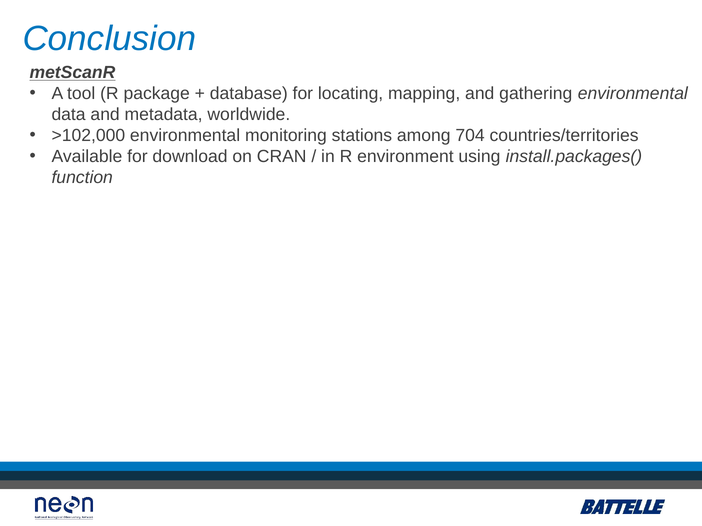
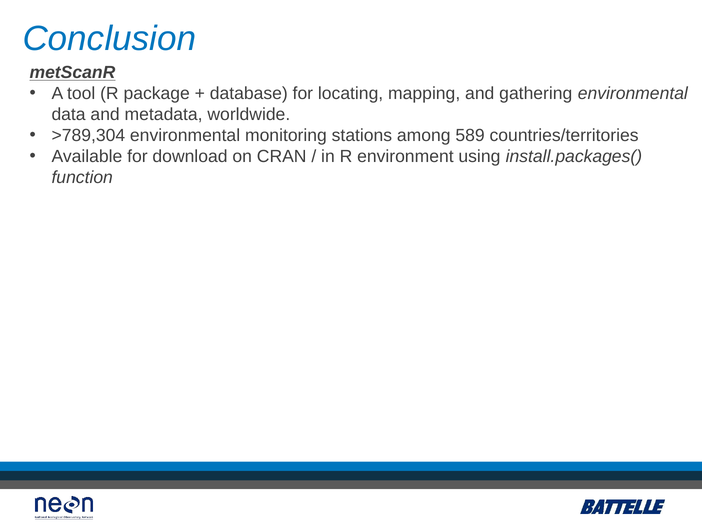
>102,000: >102,000 -> >789,304
704: 704 -> 589
